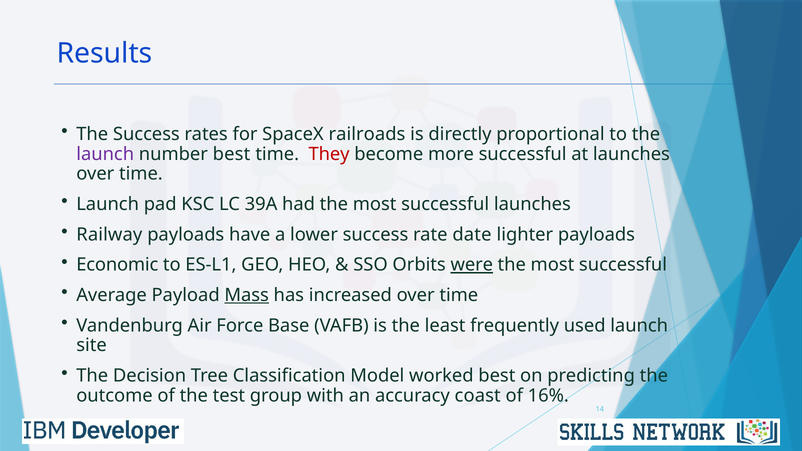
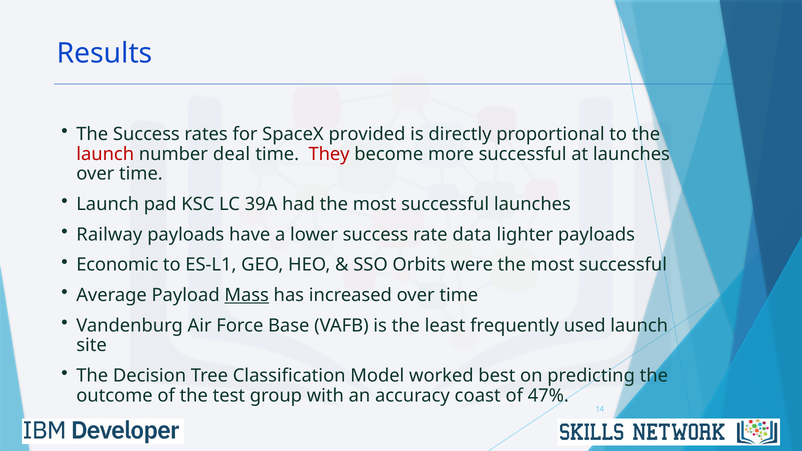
railroads: railroads -> provided
launch at (105, 154) colour: purple -> red
number best: best -> deal
date: date -> data
were underline: present -> none
16%: 16% -> 47%
